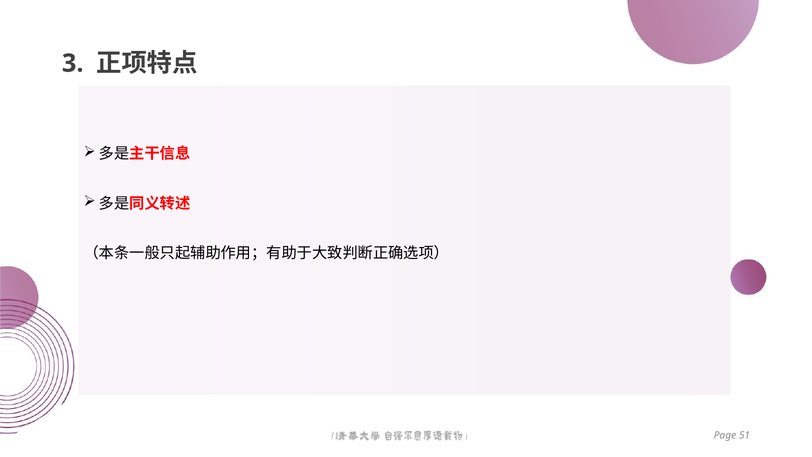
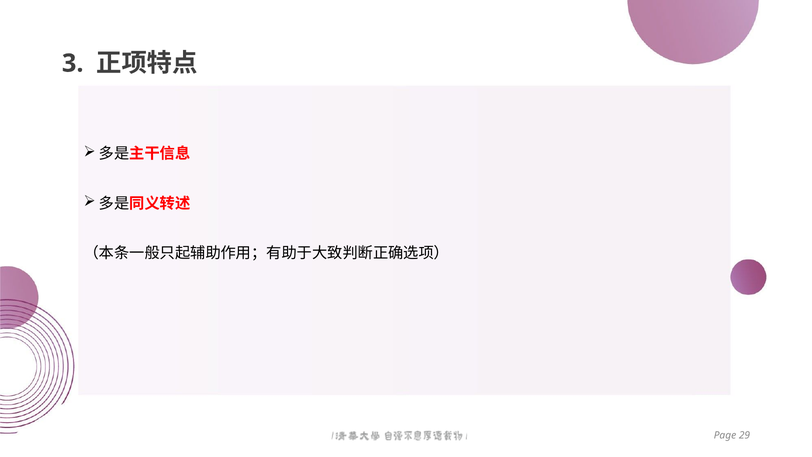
51: 51 -> 29
